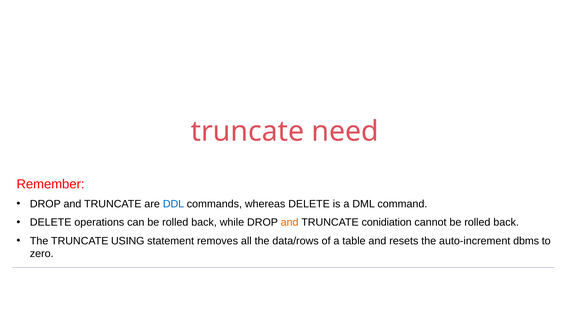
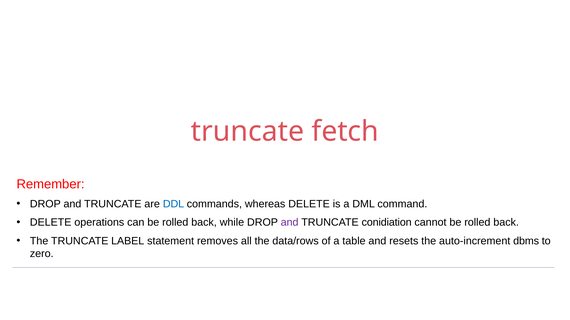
need: need -> fetch
and at (290, 223) colour: orange -> purple
USING: USING -> LABEL
